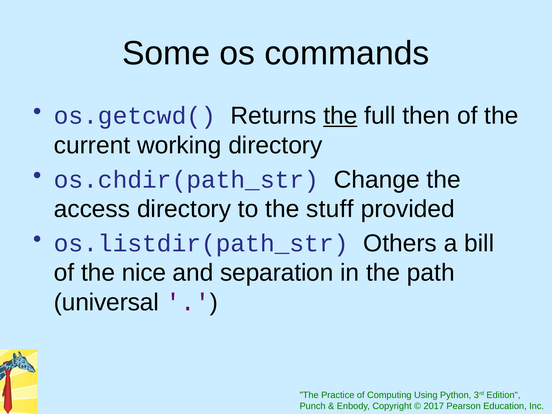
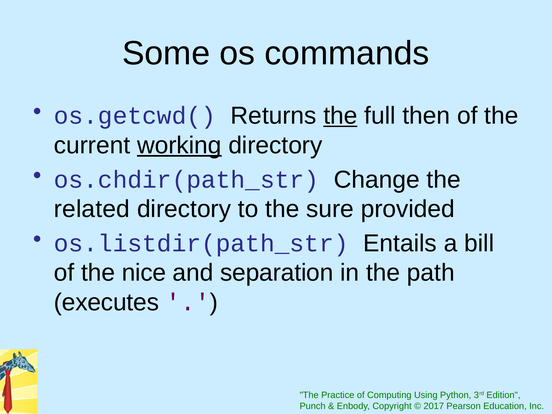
working underline: none -> present
access: access -> related
stuff: stuff -> sure
Others: Others -> Entails
universal: universal -> executes
